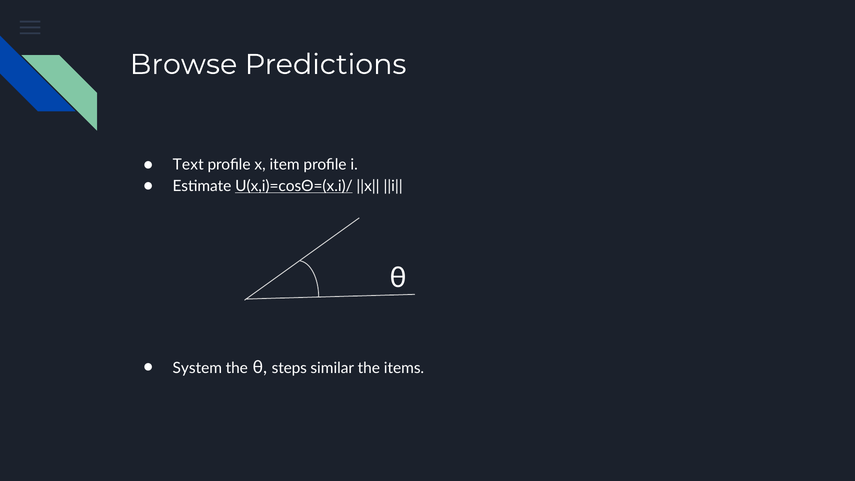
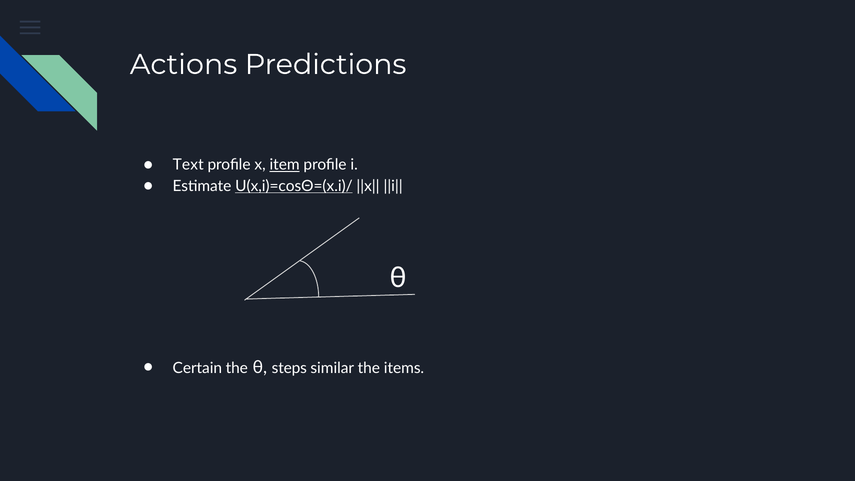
Browse: Browse -> Actions
item underline: none -> present
System: System -> Certain
